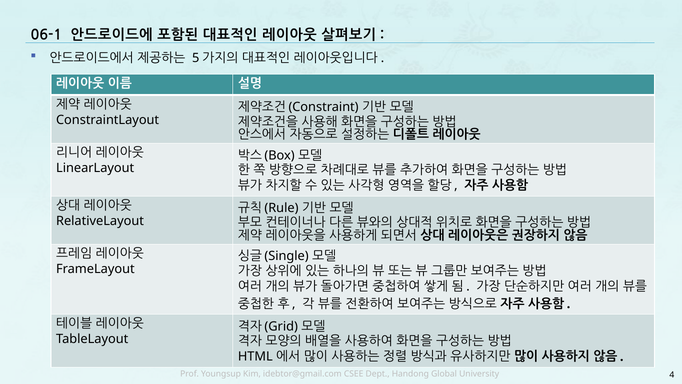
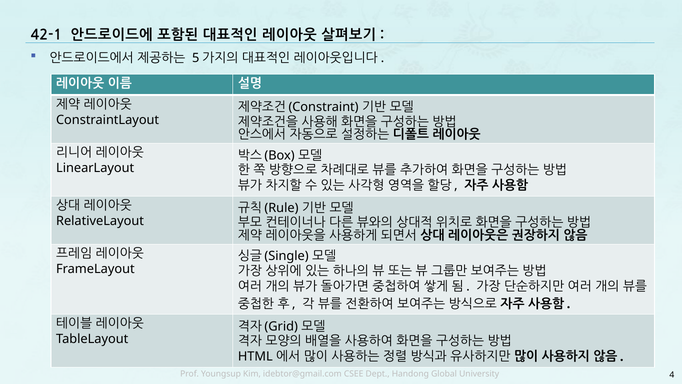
06-1: 06-1 -> 42-1
